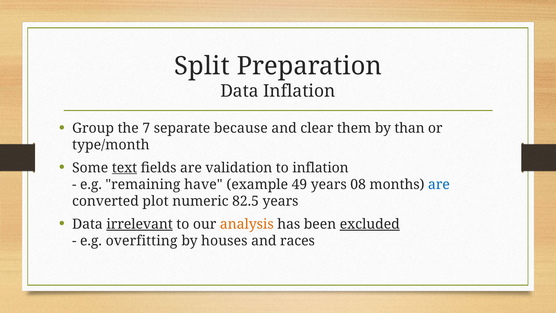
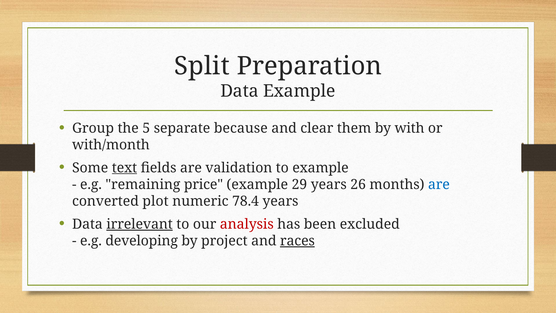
Data Inflation: Inflation -> Example
7: 7 -> 5
than: than -> with
type/month: type/month -> with/month
to inflation: inflation -> example
have: have -> price
49: 49 -> 29
08: 08 -> 26
82.5: 82.5 -> 78.4
analysis colour: orange -> red
excluded underline: present -> none
overfitting: overfitting -> developing
houses: houses -> project
races underline: none -> present
